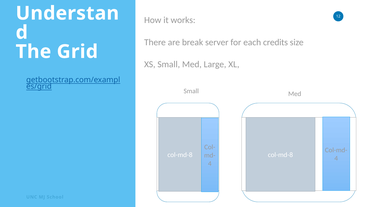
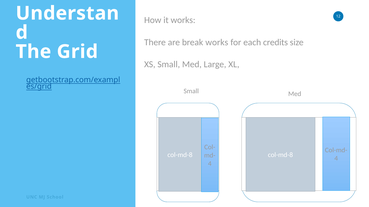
break server: server -> works
